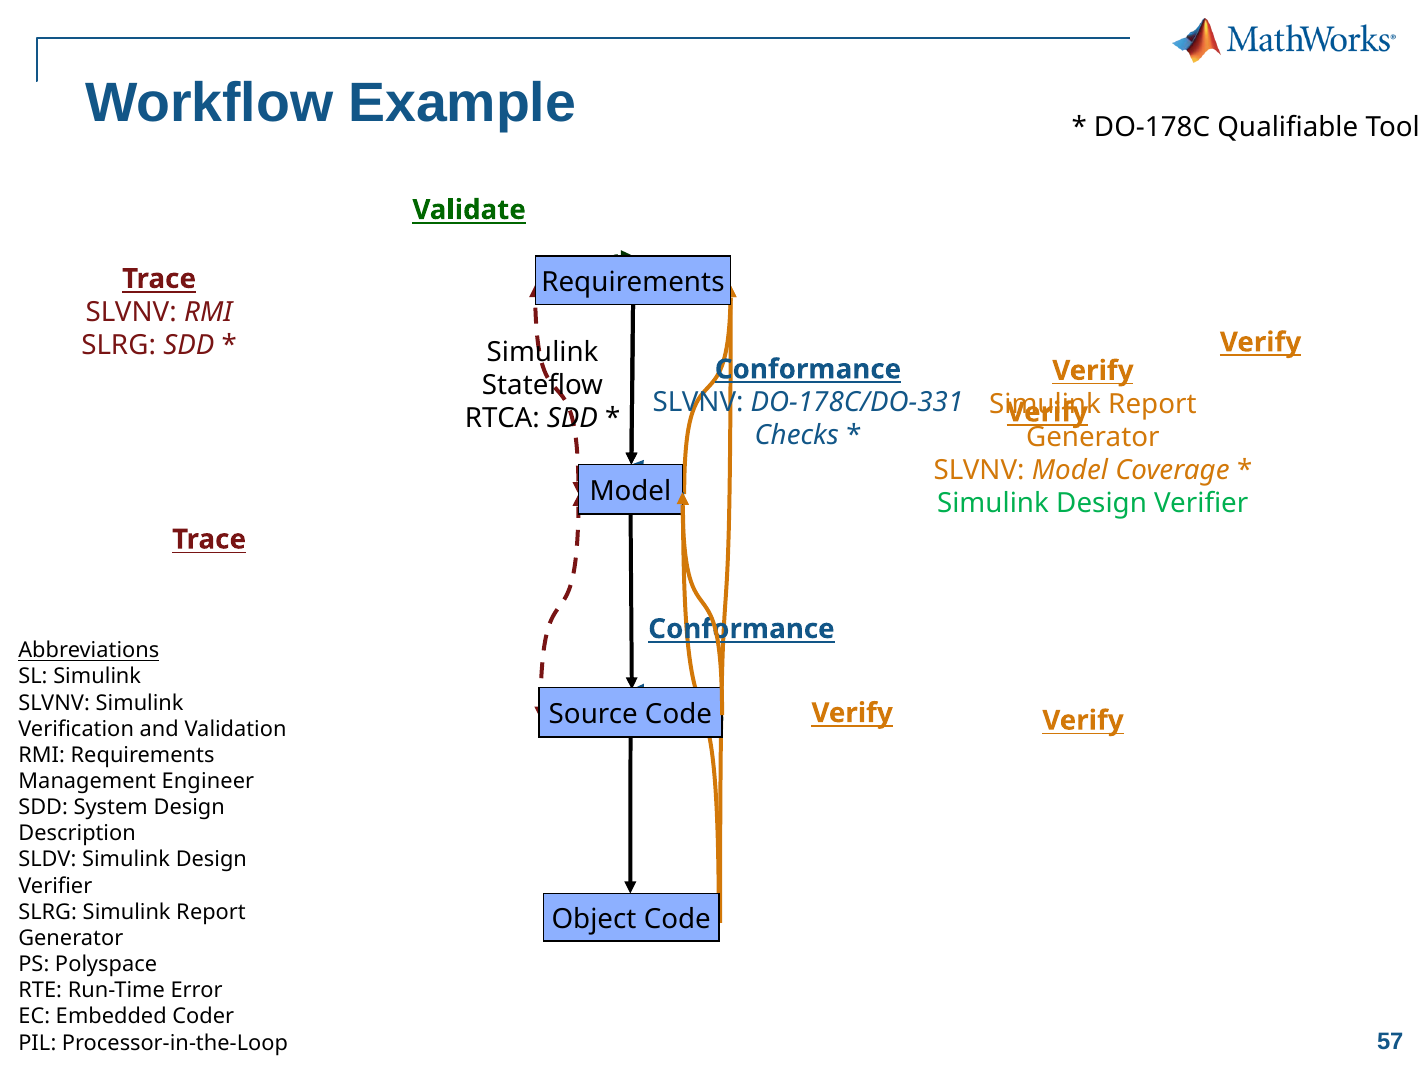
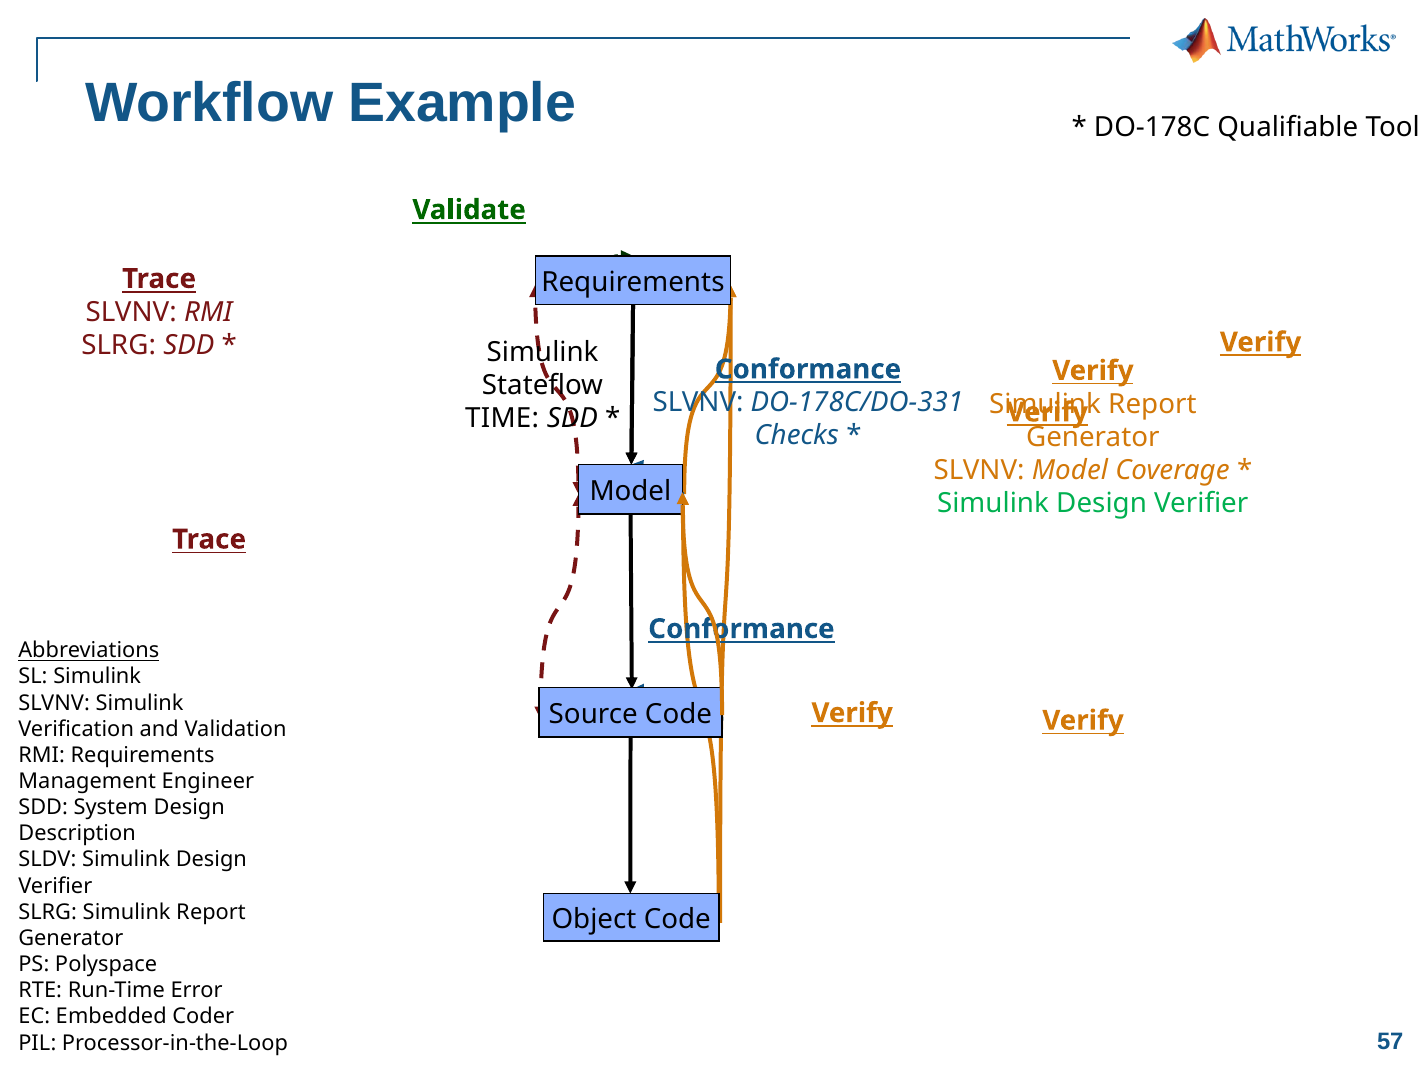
RTCA: RTCA -> TIME
